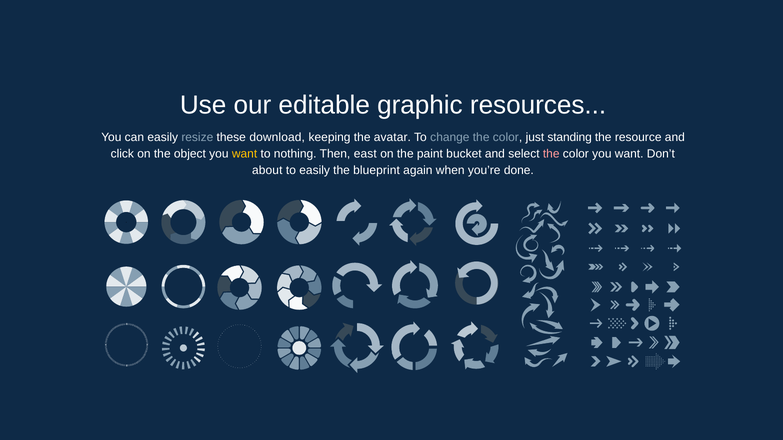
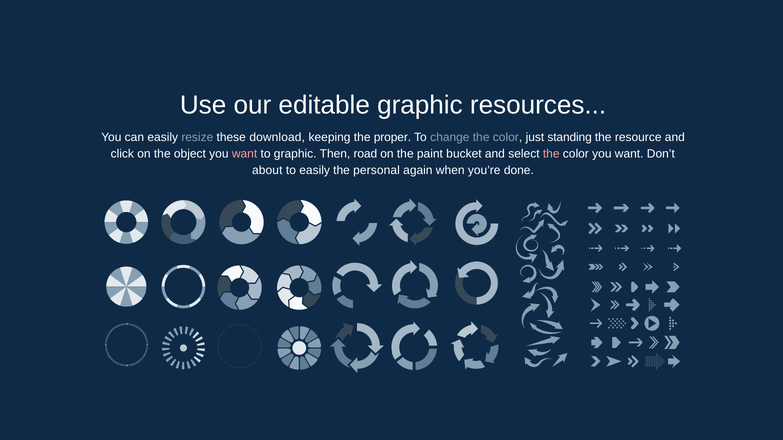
avatar: avatar -> proper
want at (245, 154) colour: yellow -> pink
to nothing: nothing -> graphic
east: east -> road
blueprint: blueprint -> personal
